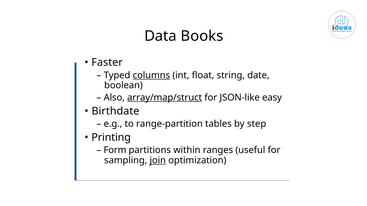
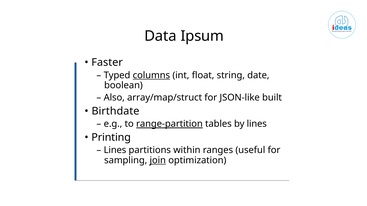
Books: Books -> Ipsum
array/map/struct underline: present -> none
easy: easy -> built
range-partition underline: none -> present
by step: step -> lines
Form at (115, 150): Form -> Lines
